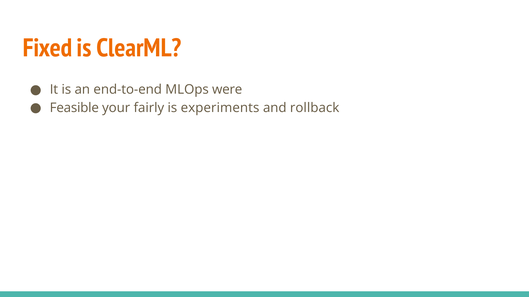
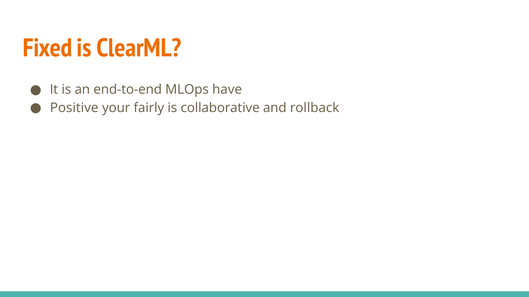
were: were -> have
Feasible: Feasible -> Positive
experiments: experiments -> collaborative
